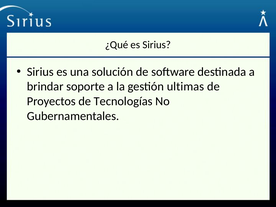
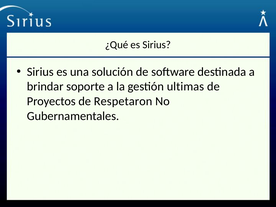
Tecnologías: Tecnologías -> Respetaron
